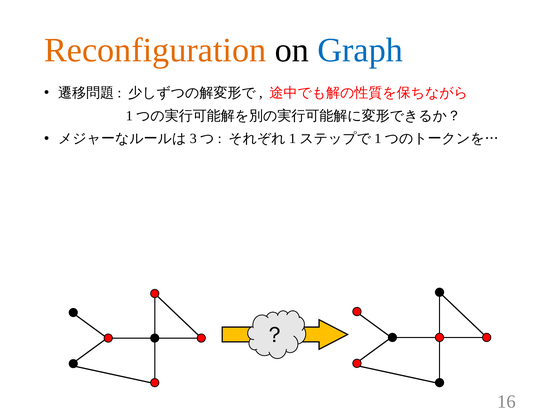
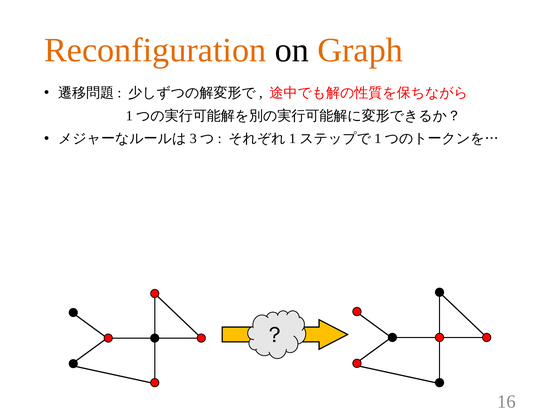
Graph colour: blue -> orange
